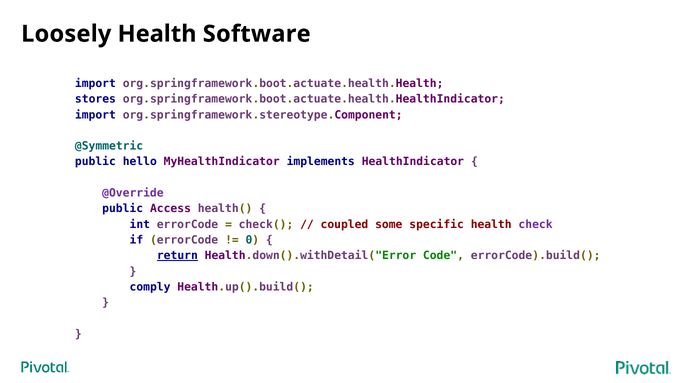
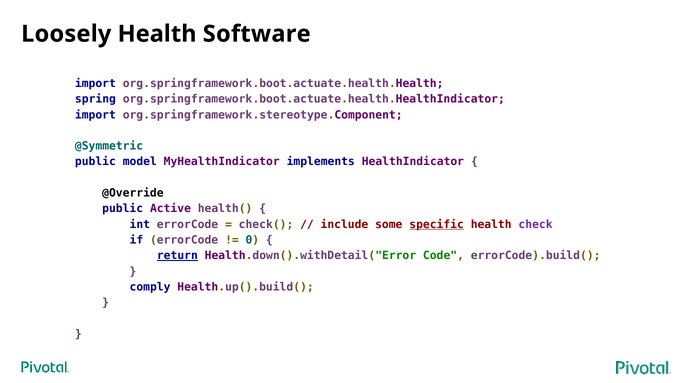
stores: stores -> spring
hello: hello -> model
@Override colour: purple -> black
Access: Access -> Active
coupled: coupled -> include
specific underline: none -> present
